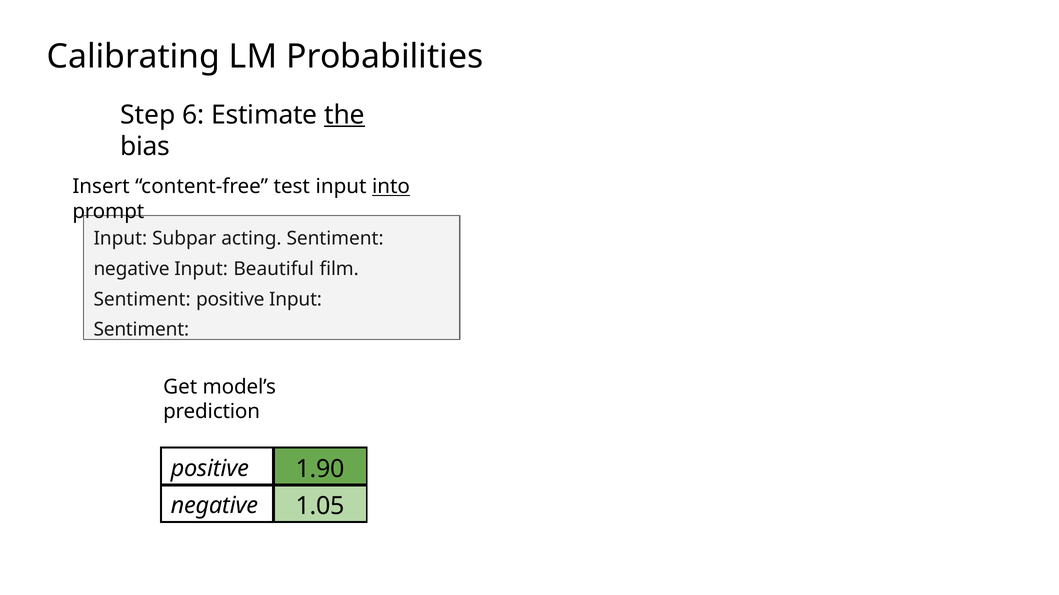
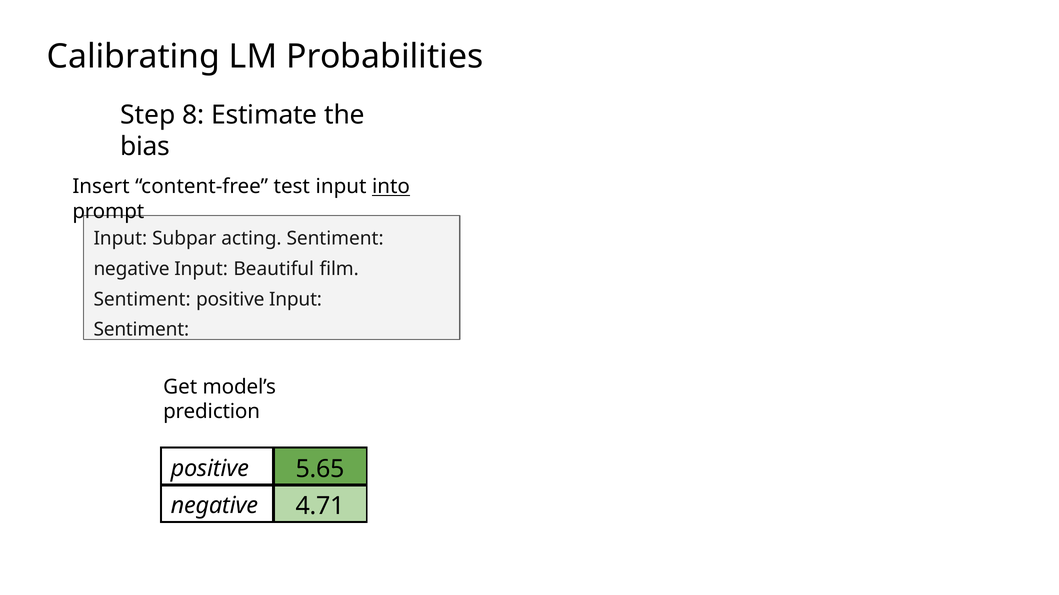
6: 6 -> 8
the underline: present -> none
1.90: 1.90 -> 5.65
1.05: 1.05 -> 4.71
